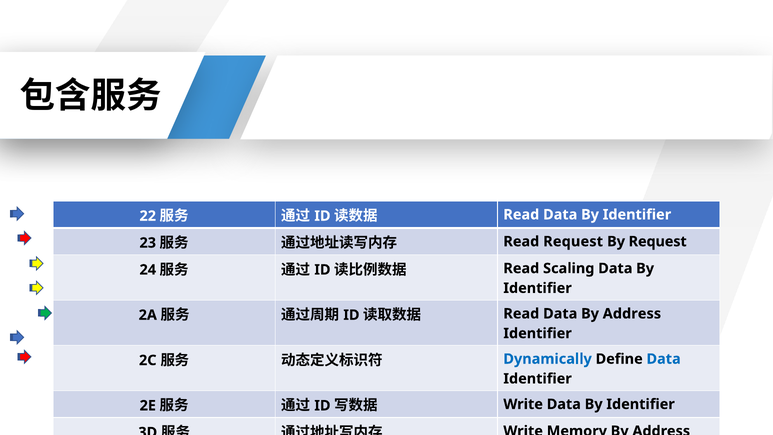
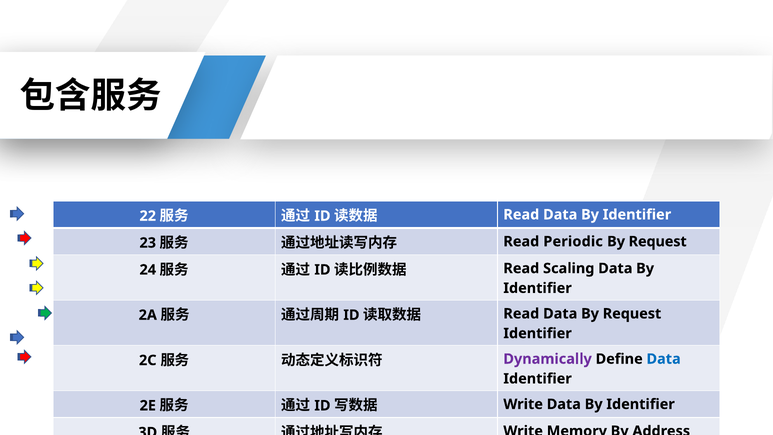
Read Request: Request -> Periodic
Data By Address: Address -> Request
Dynamically colour: blue -> purple
